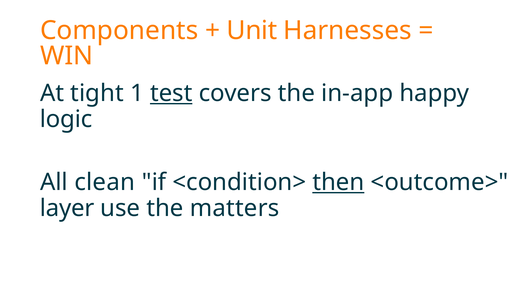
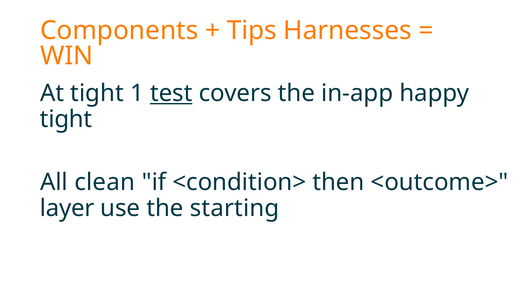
Unit: Unit -> Tips
logic at (66, 119): logic -> tight
then underline: present -> none
matters: matters -> starting
